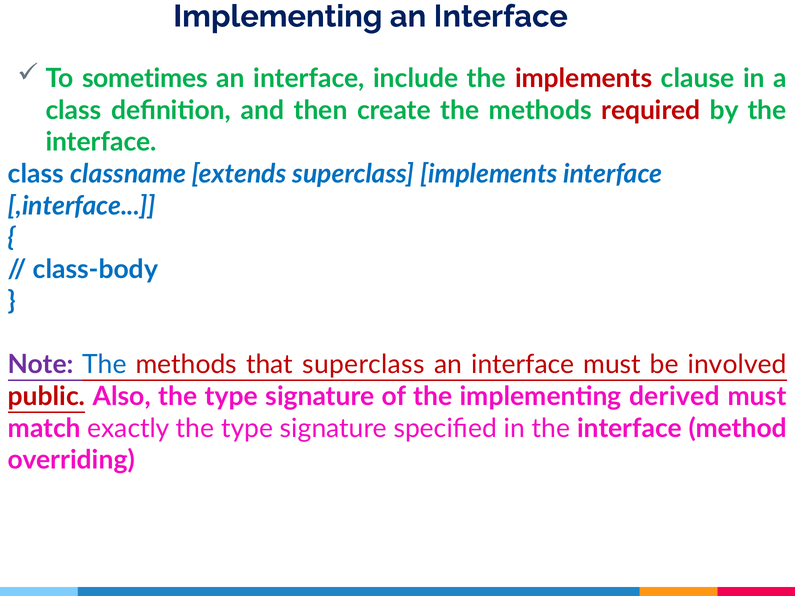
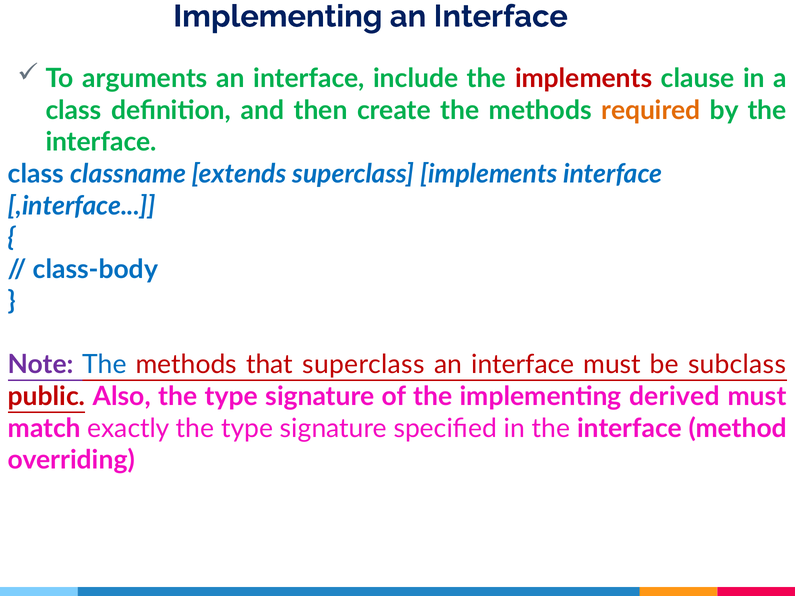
sometimes: sometimes -> arguments
required colour: red -> orange
involved: involved -> subclass
